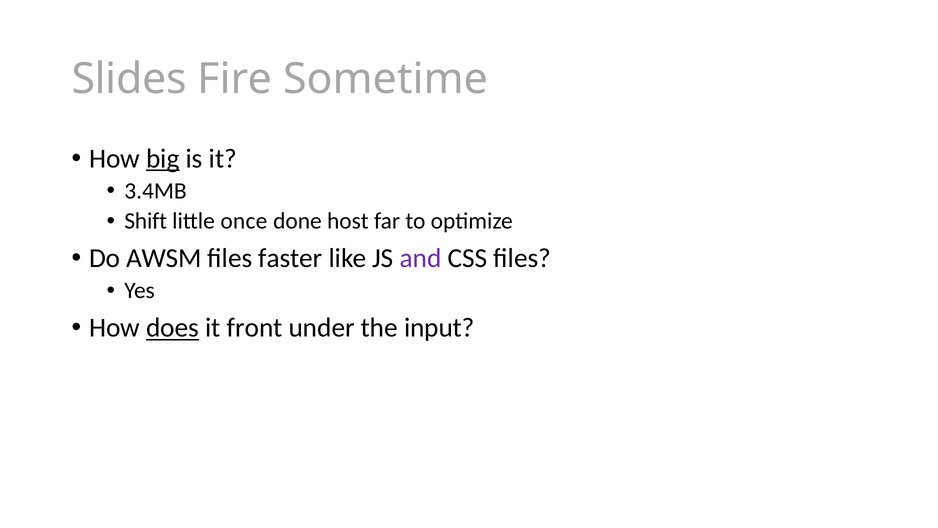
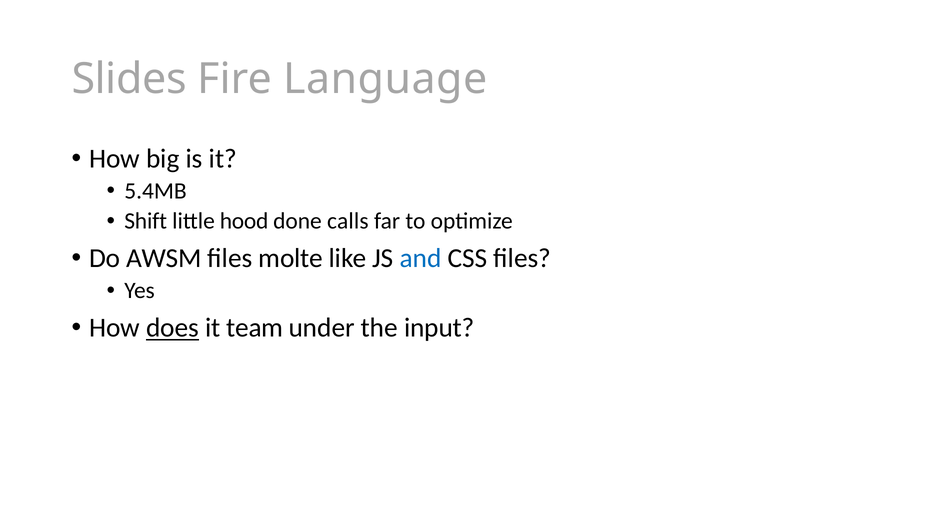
Sometime: Sometime -> Language
big underline: present -> none
3.4MB: 3.4MB -> 5.4MB
once: once -> hood
host: host -> calls
faster: faster -> molte
and colour: purple -> blue
front: front -> team
